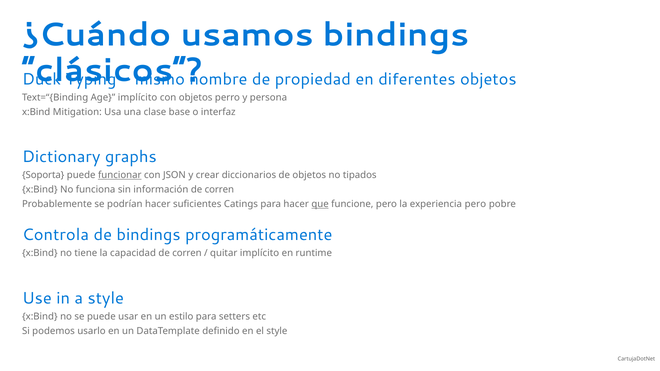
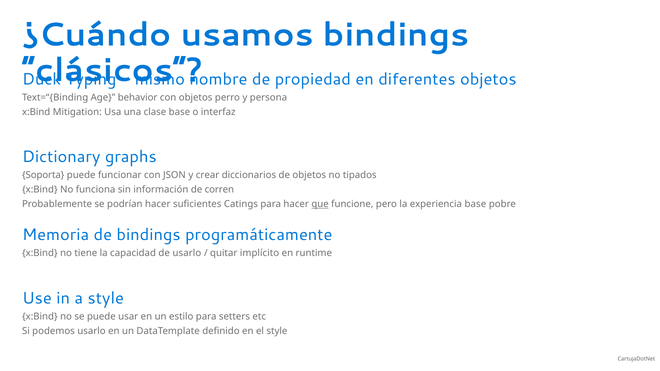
Age implícito: implícito -> behavior
funcionar underline: present -> none
experiencia pero: pero -> base
Controla: Controla -> Memoria
capacidad de corren: corren -> usarlo
